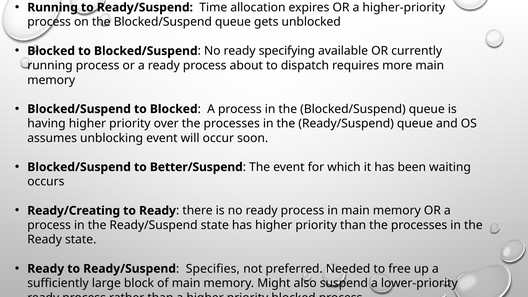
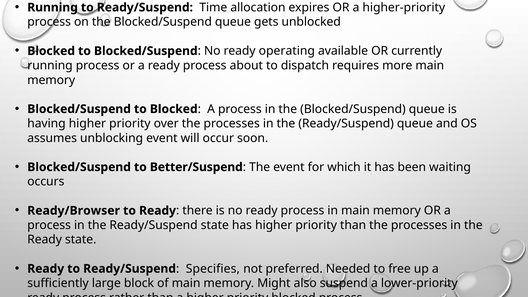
specifying: specifying -> operating
Ready/Creating: Ready/Creating -> Ready/Browser
